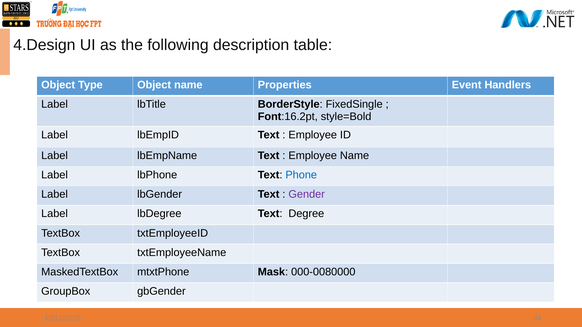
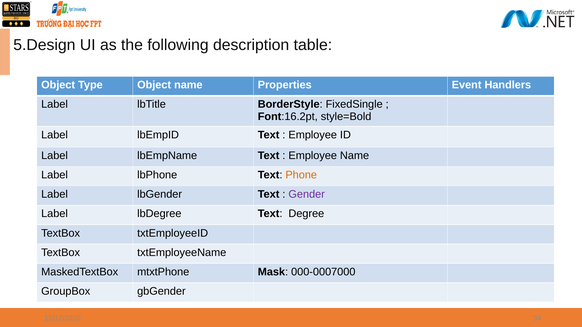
4.Design: 4.Design -> 5.Design
Phone colour: blue -> orange
000-0080000: 000-0080000 -> 000-0007000
